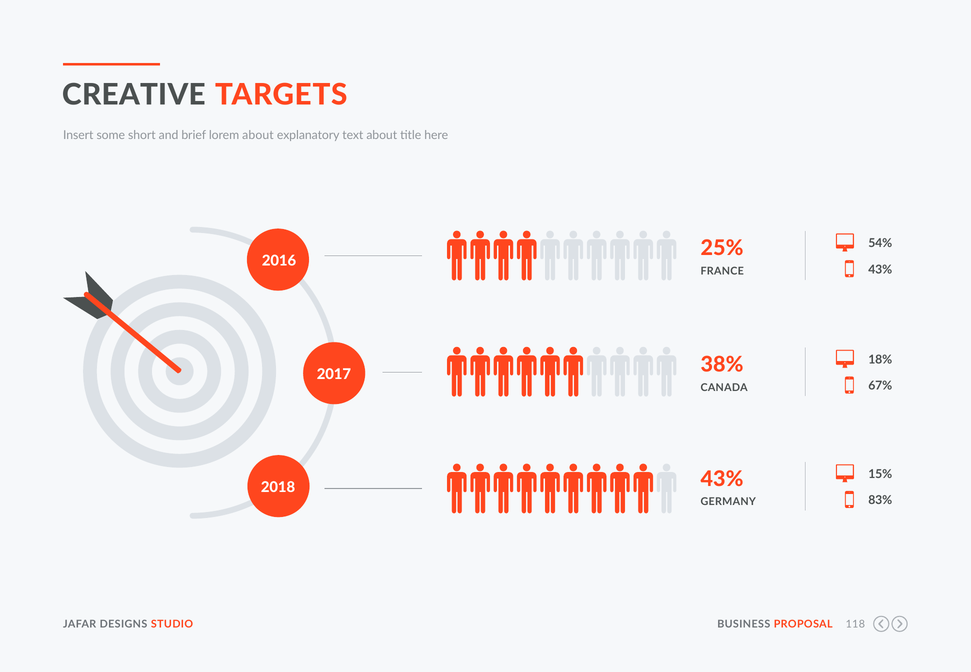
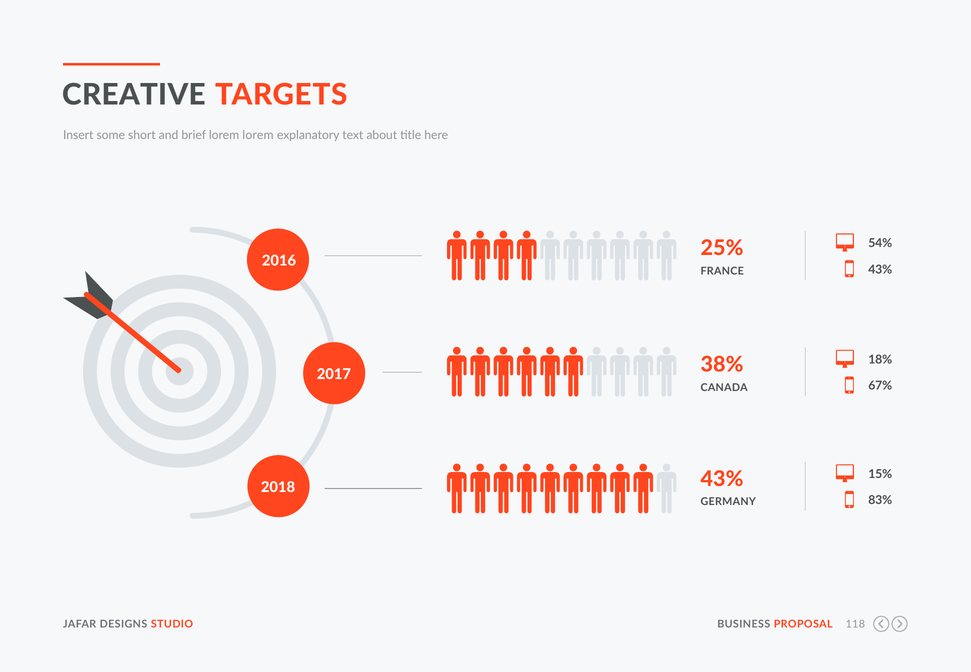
lorem about: about -> lorem
